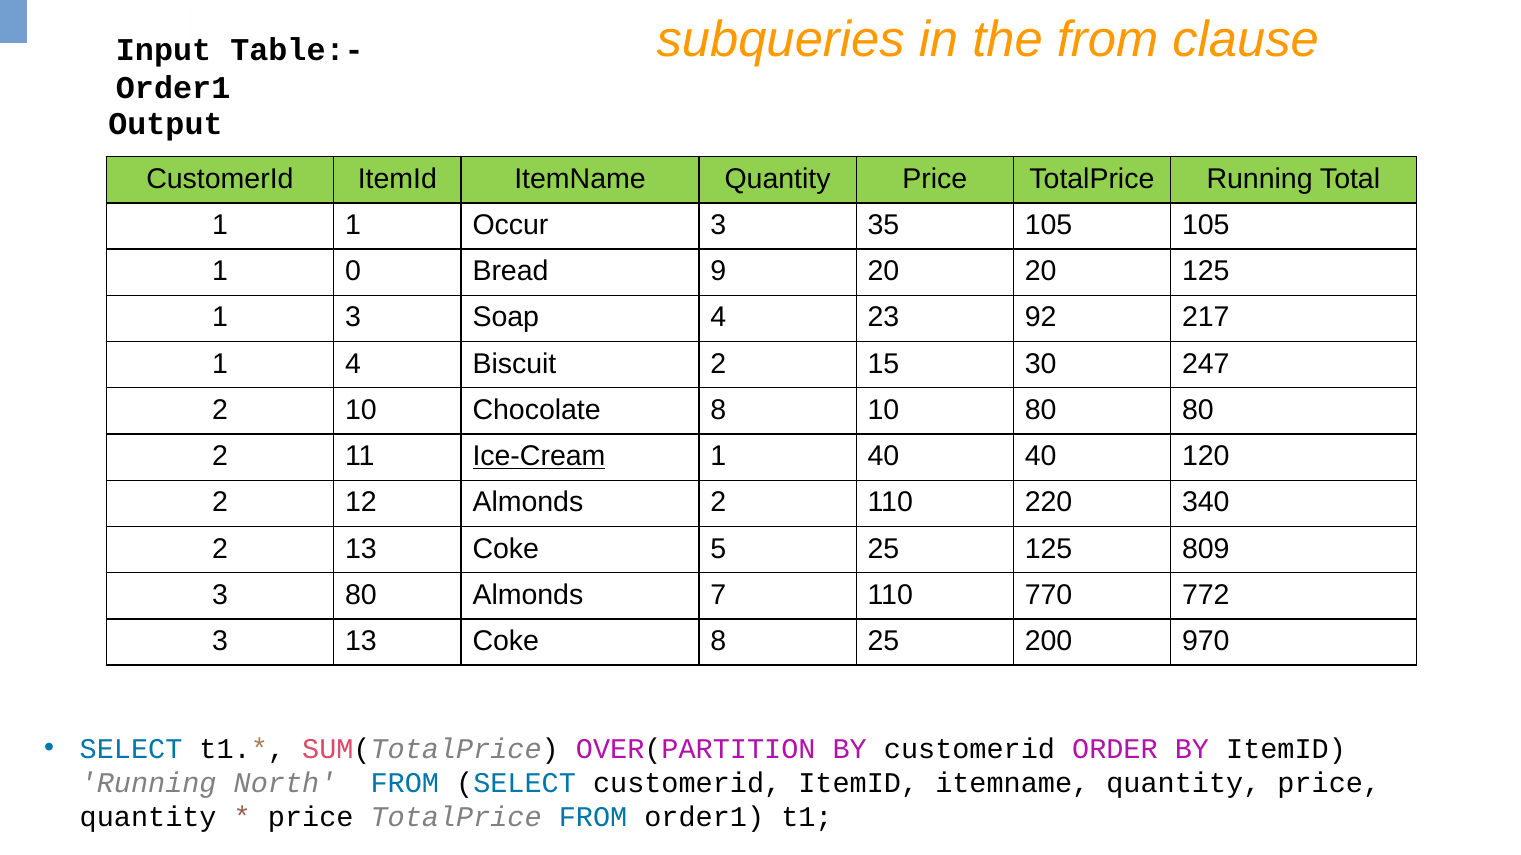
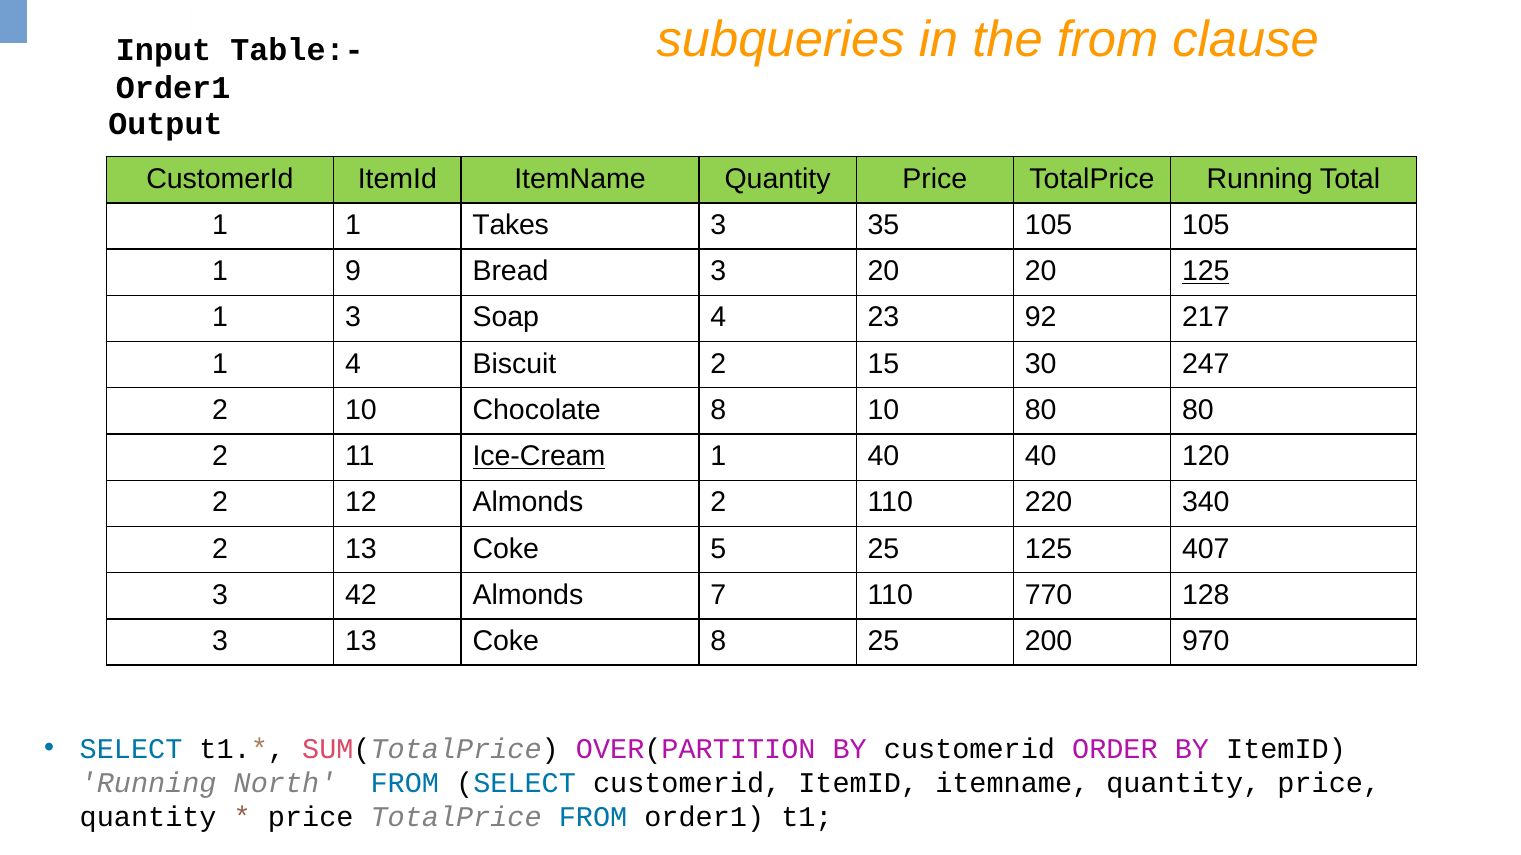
Occur: Occur -> Takes
0: 0 -> 9
Bread 9: 9 -> 3
125 at (1206, 271) underline: none -> present
809: 809 -> 407
3 80: 80 -> 42
772: 772 -> 128
